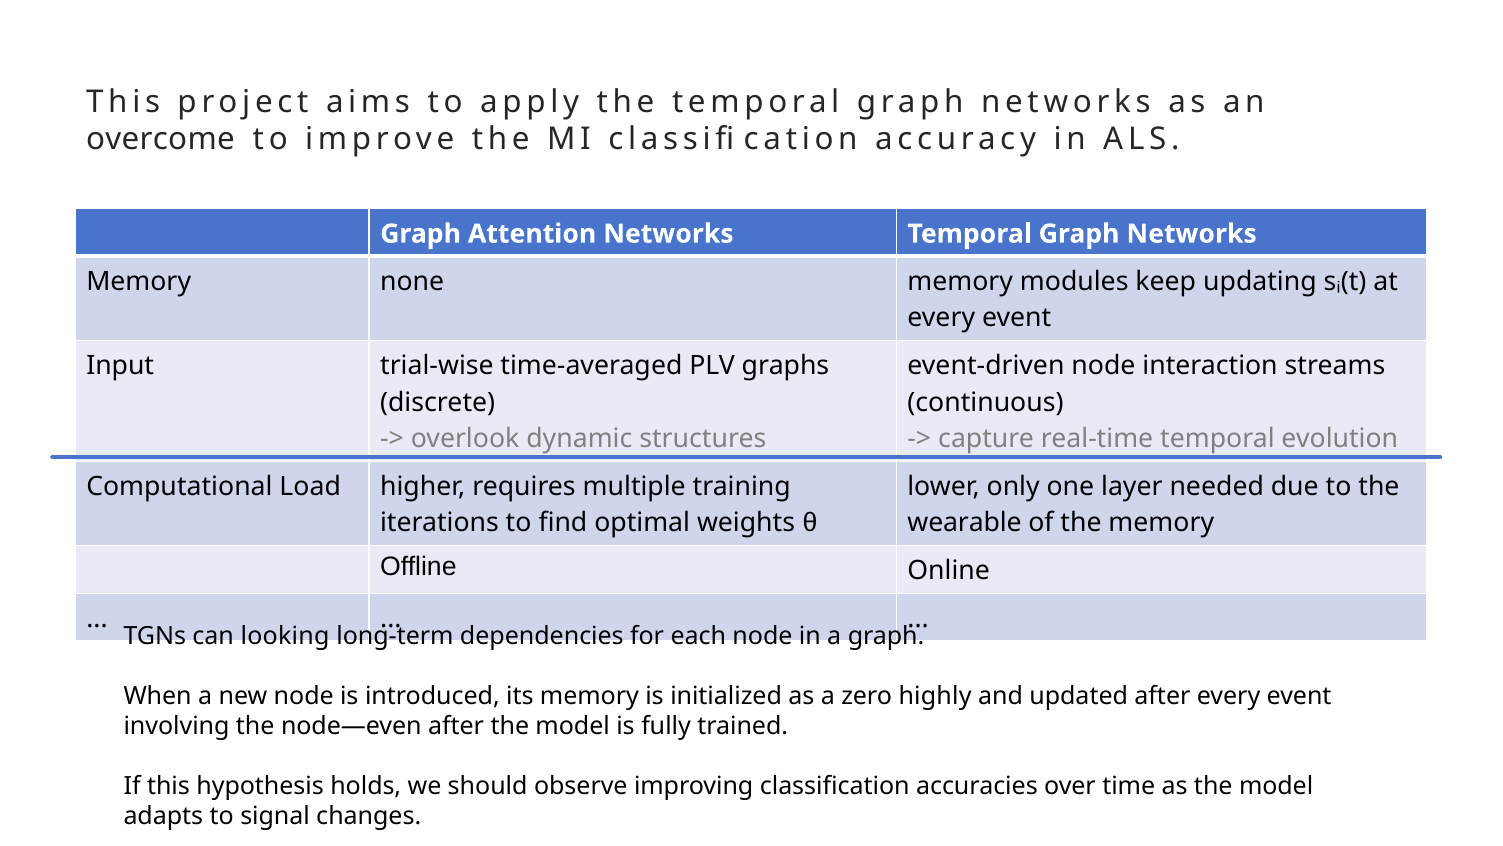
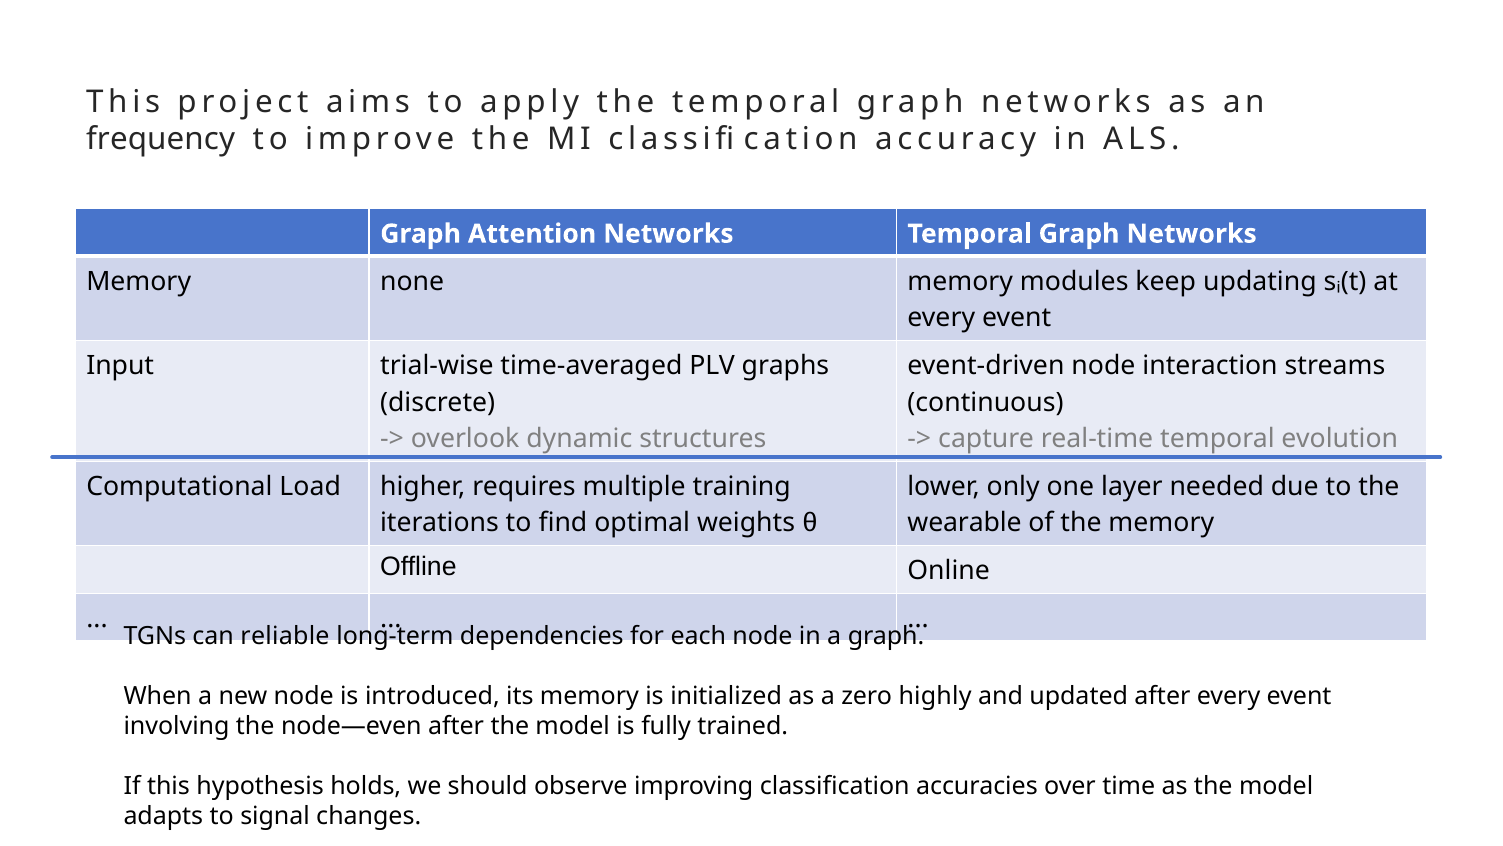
overcome: overcome -> frequency
looking: looking -> reliable
